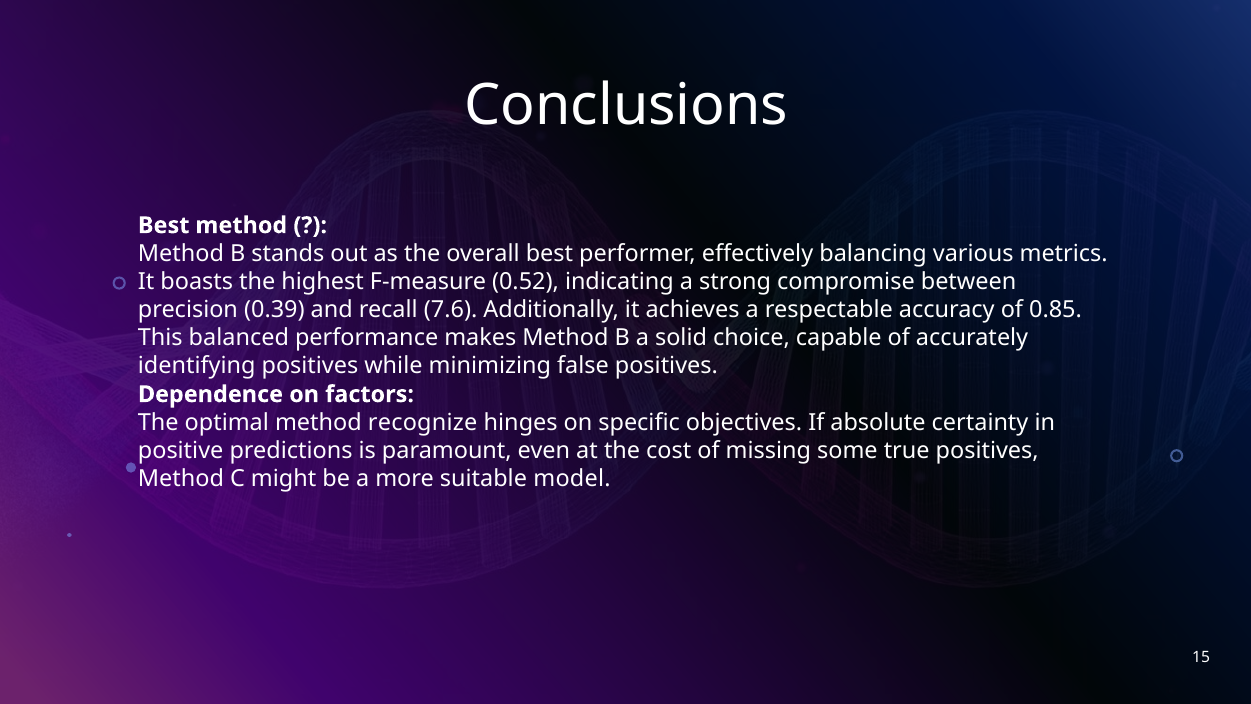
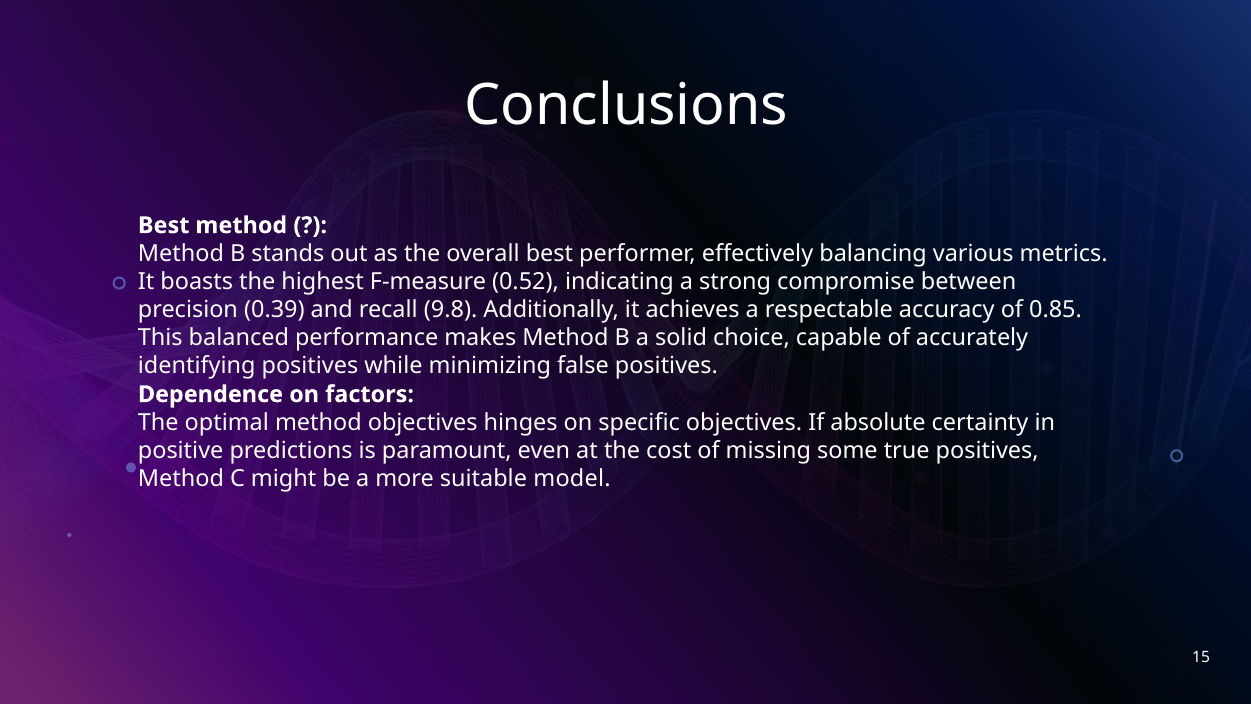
7.6: 7.6 -> 9.8
method recognize: recognize -> objectives
